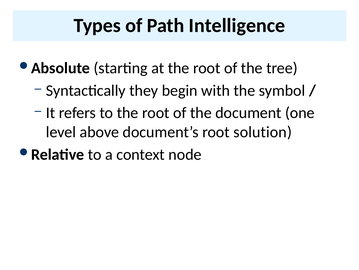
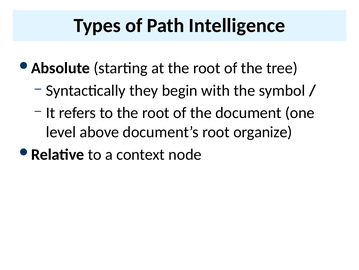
solution: solution -> organize
